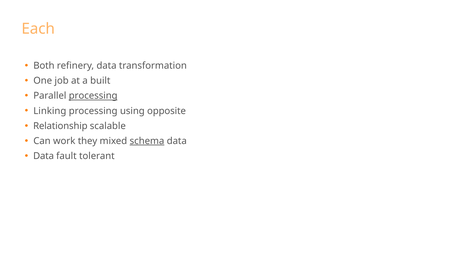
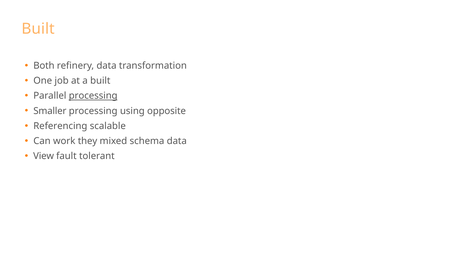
Each at (38, 29): Each -> Built
Linking: Linking -> Smaller
Relationship: Relationship -> Referencing
schema underline: present -> none
Data at (44, 156): Data -> View
